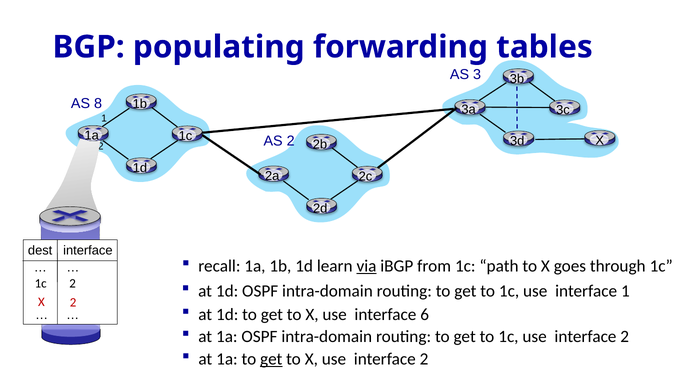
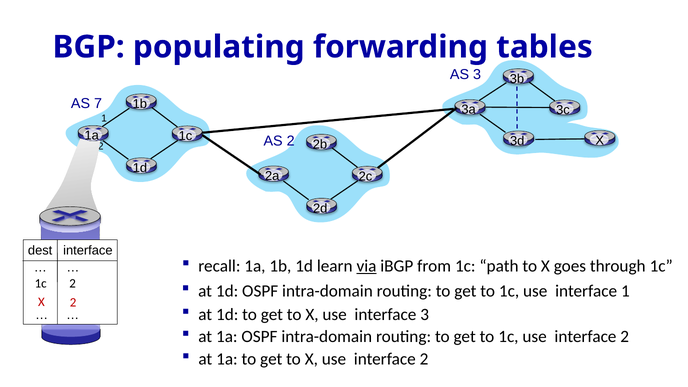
8: 8 -> 7
interface 6: 6 -> 3
get at (271, 359) underline: present -> none
